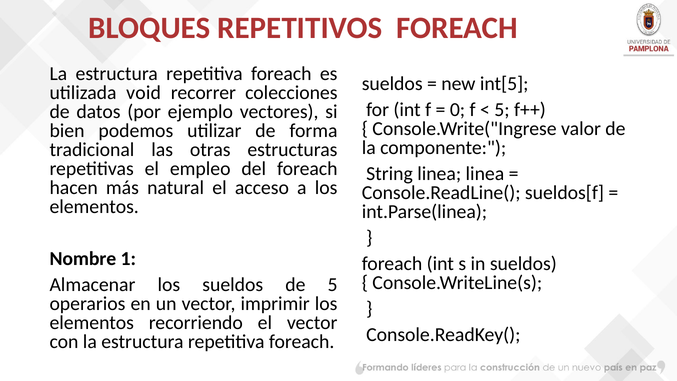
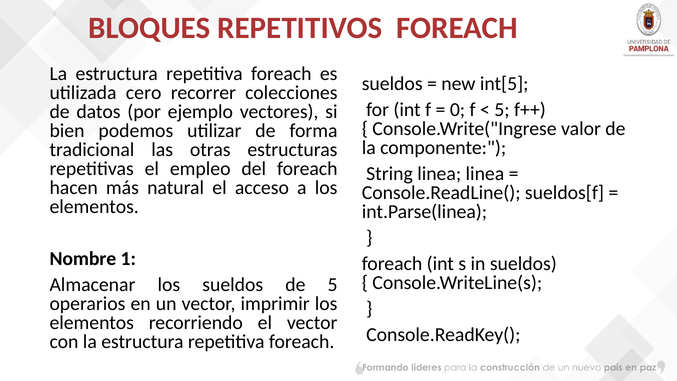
void: void -> cero
